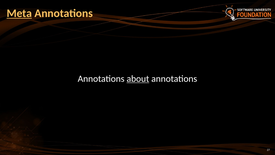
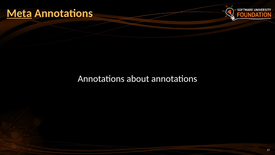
about underline: present -> none
